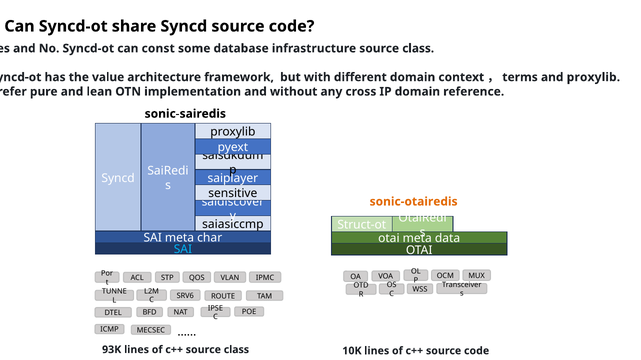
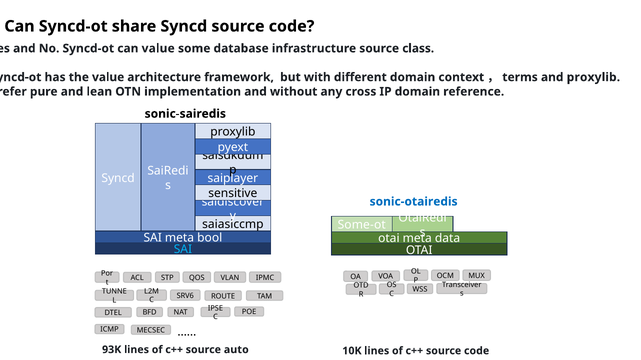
can const: const -> value
sonic-otairedis colour: orange -> blue
Struct-ot: Struct-ot -> Some-ot
char: char -> bool
c++ source class: class -> auto
